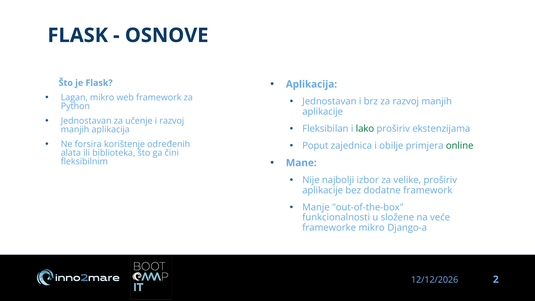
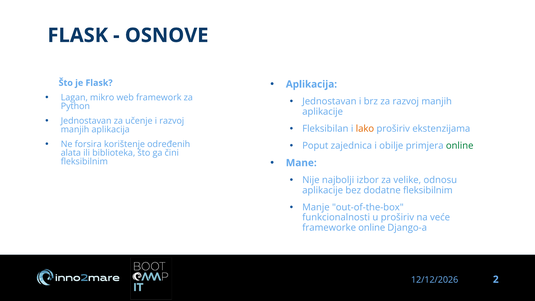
lako colour: green -> orange
velike proširiv: proširiv -> odnosu
dodatne framework: framework -> fleksibilnim
u složene: složene -> proširiv
frameworke mikro: mikro -> online
